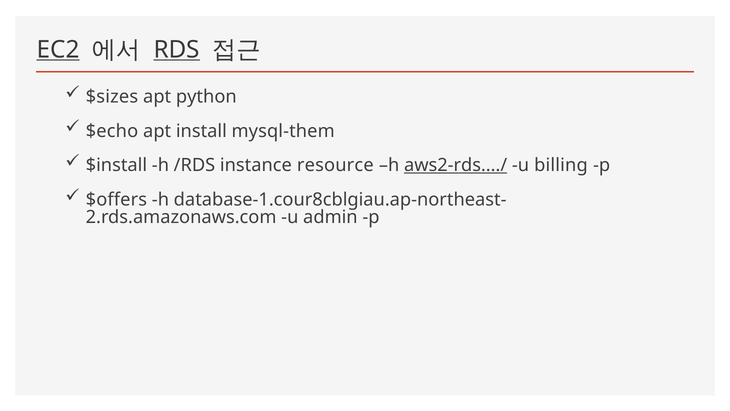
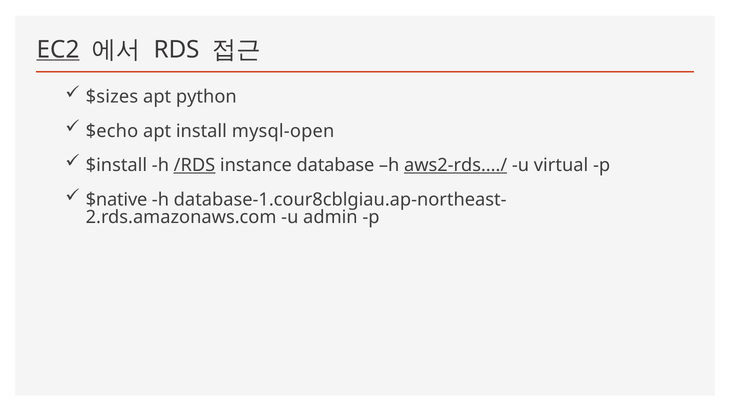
RDS underline: present -> none
mysql-them: mysql-them -> mysql-open
/RDS underline: none -> present
resource: resource -> database
billing: billing -> virtual
$offers: $offers -> $native
